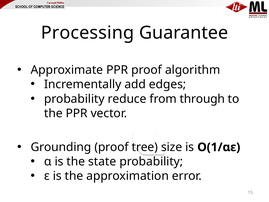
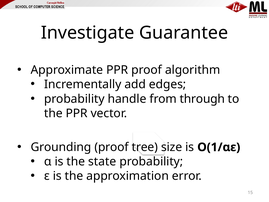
Processing: Processing -> Investigate
reduce: reduce -> handle
